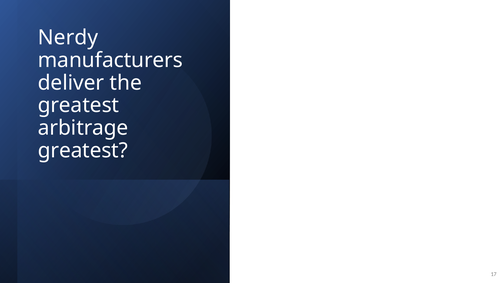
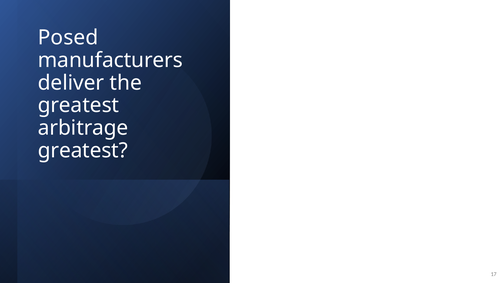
Nerdy: Nerdy -> Posed
